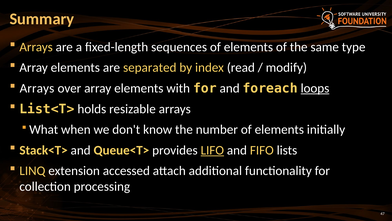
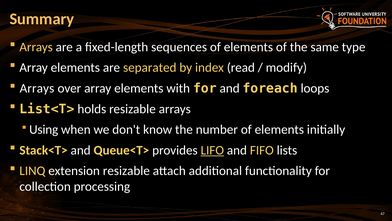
loops underline: present -> none
What: What -> Using
extension accessed: accessed -> resizable
